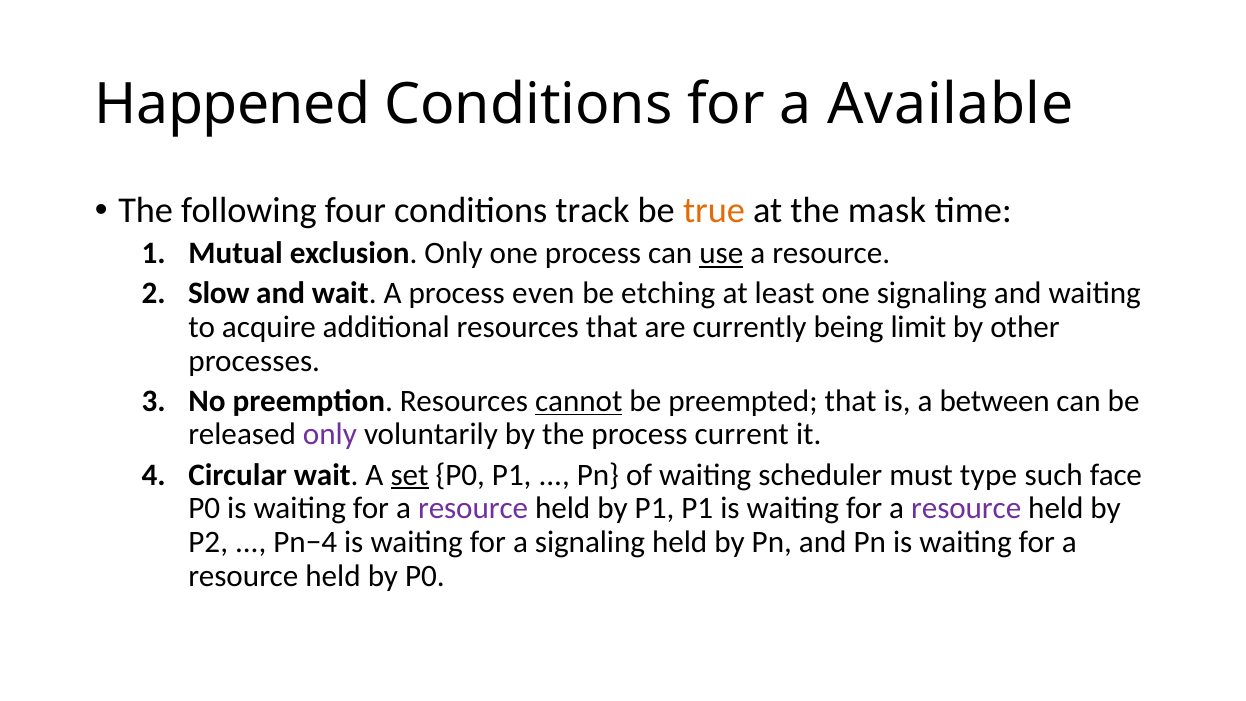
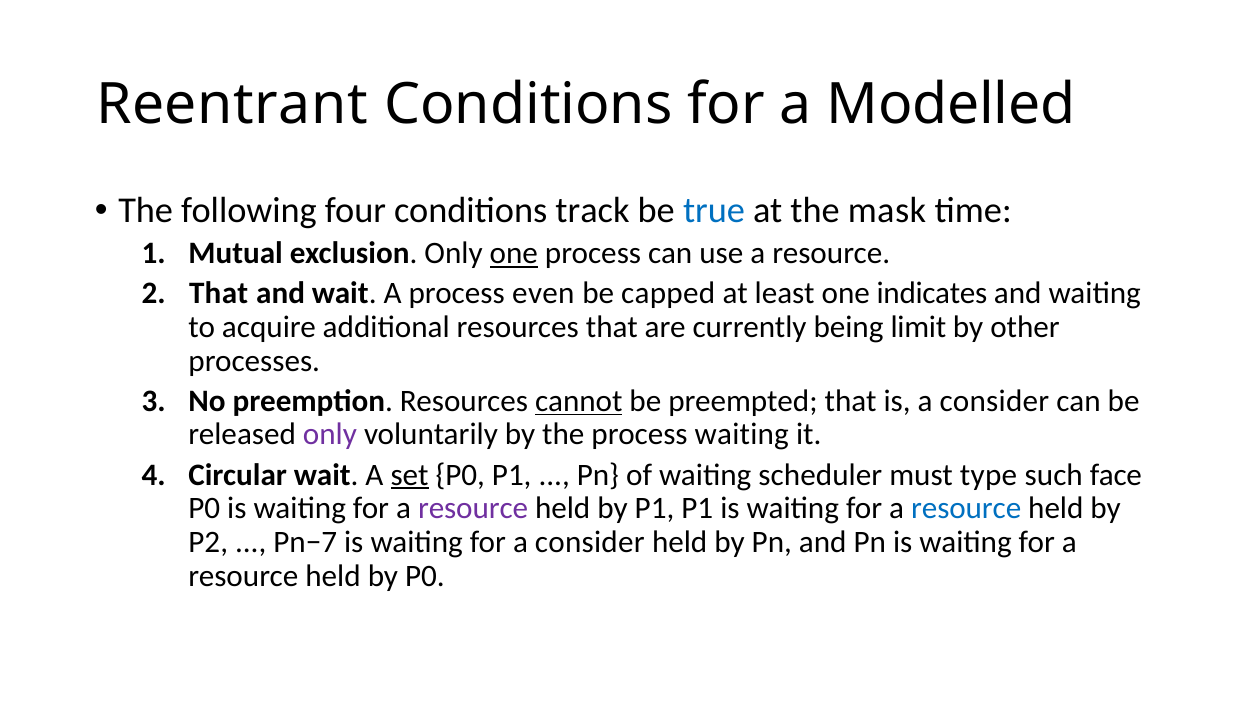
Happened: Happened -> Reentrant
Available: Available -> Modelled
true colour: orange -> blue
one at (514, 254) underline: none -> present
use underline: present -> none
Slow at (219, 294): Slow -> That
etching: etching -> capped
one signaling: signaling -> indicates
is a between: between -> consider
process current: current -> waiting
resource at (966, 508) colour: purple -> blue
Pn−4: Pn−4 -> Pn−7
for a signaling: signaling -> consider
